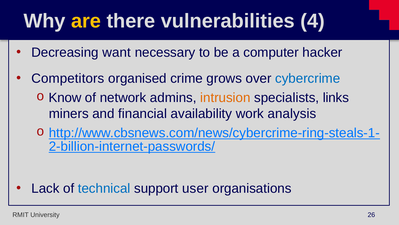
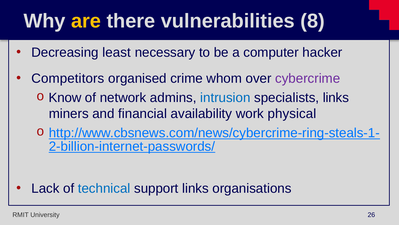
4: 4 -> 8
want: want -> least
grows: grows -> whom
cybercrime colour: blue -> purple
intrusion colour: orange -> blue
analysis: analysis -> physical
support user: user -> links
